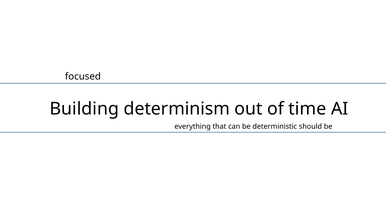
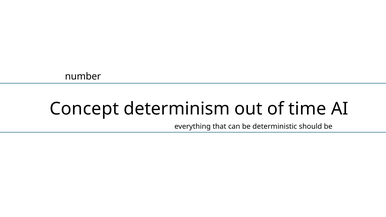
focused: focused -> number
Building: Building -> Concept
